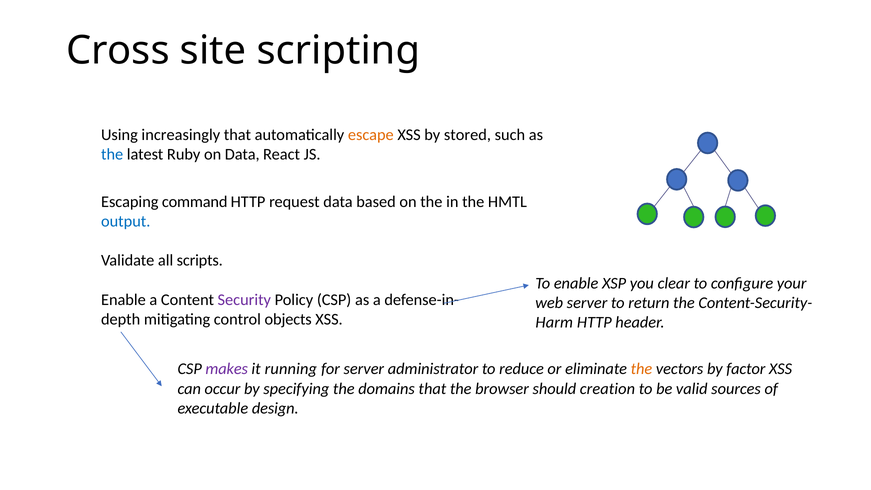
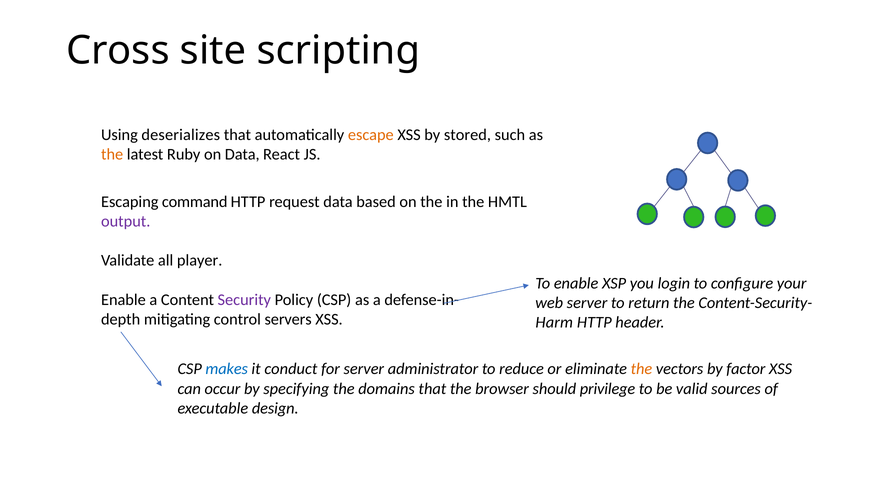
increasingly: increasingly -> deserializes
the at (112, 155) colour: blue -> orange
output colour: blue -> purple
scripts: scripts -> player
clear: clear -> login
objects: objects -> servers
makes colour: purple -> blue
running: running -> conduct
creation: creation -> privilege
